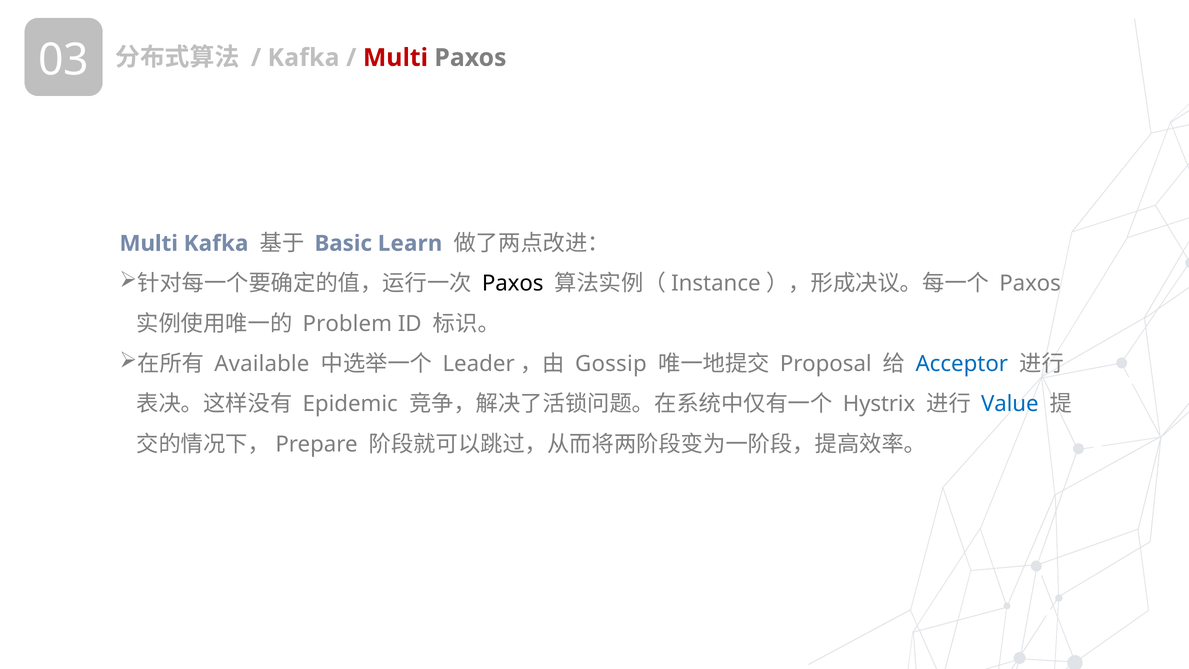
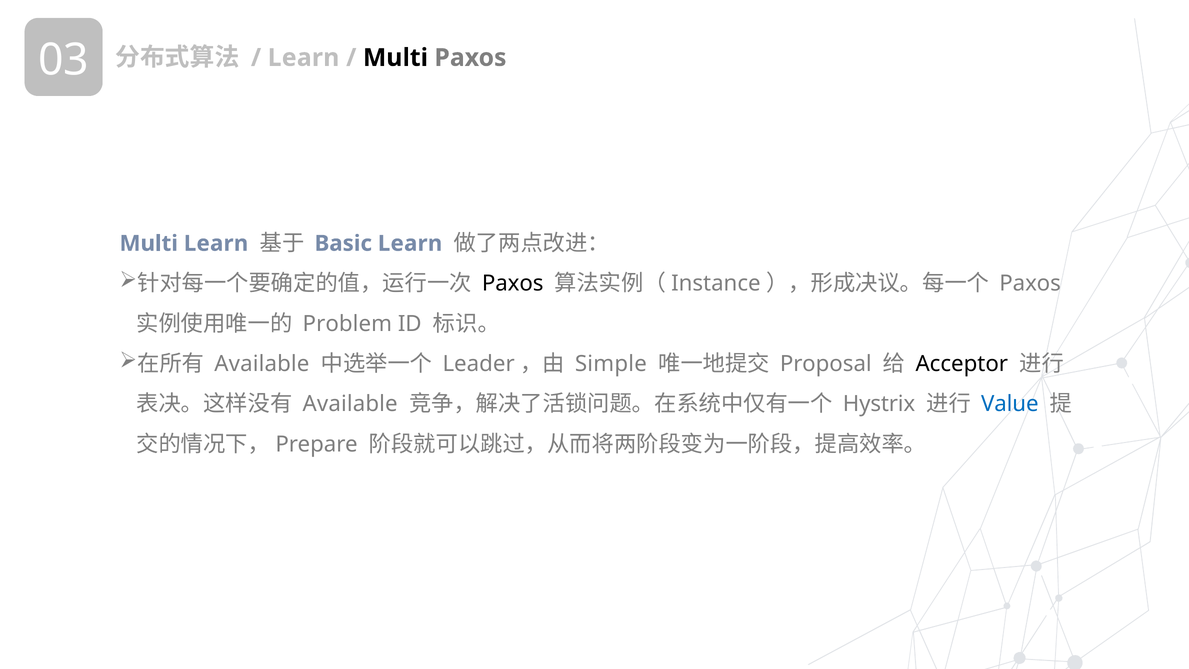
Kafka at (304, 58): Kafka -> Learn
Multi at (395, 58) colour: red -> black
Multi Kafka: Kafka -> Learn
Gossip: Gossip -> Simple
Acceptor colour: blue -> black
Epidemic at (350, 404): Epidemic -> Available
